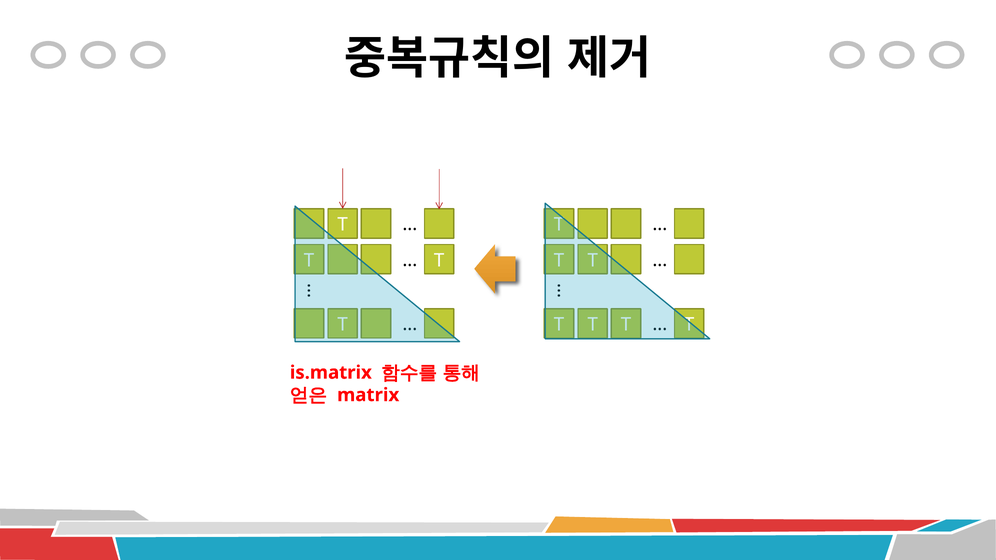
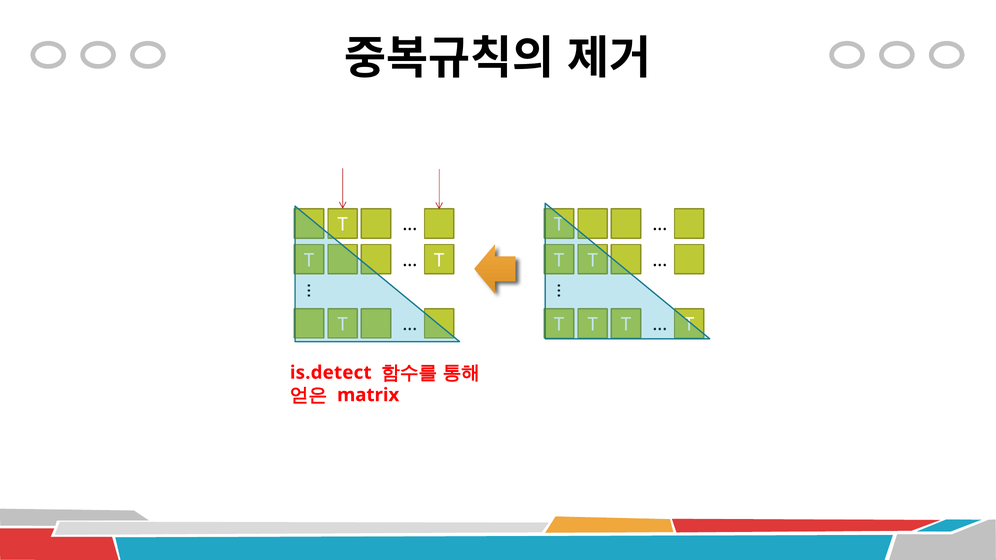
is.matrix: is.matrix -> is.detect
